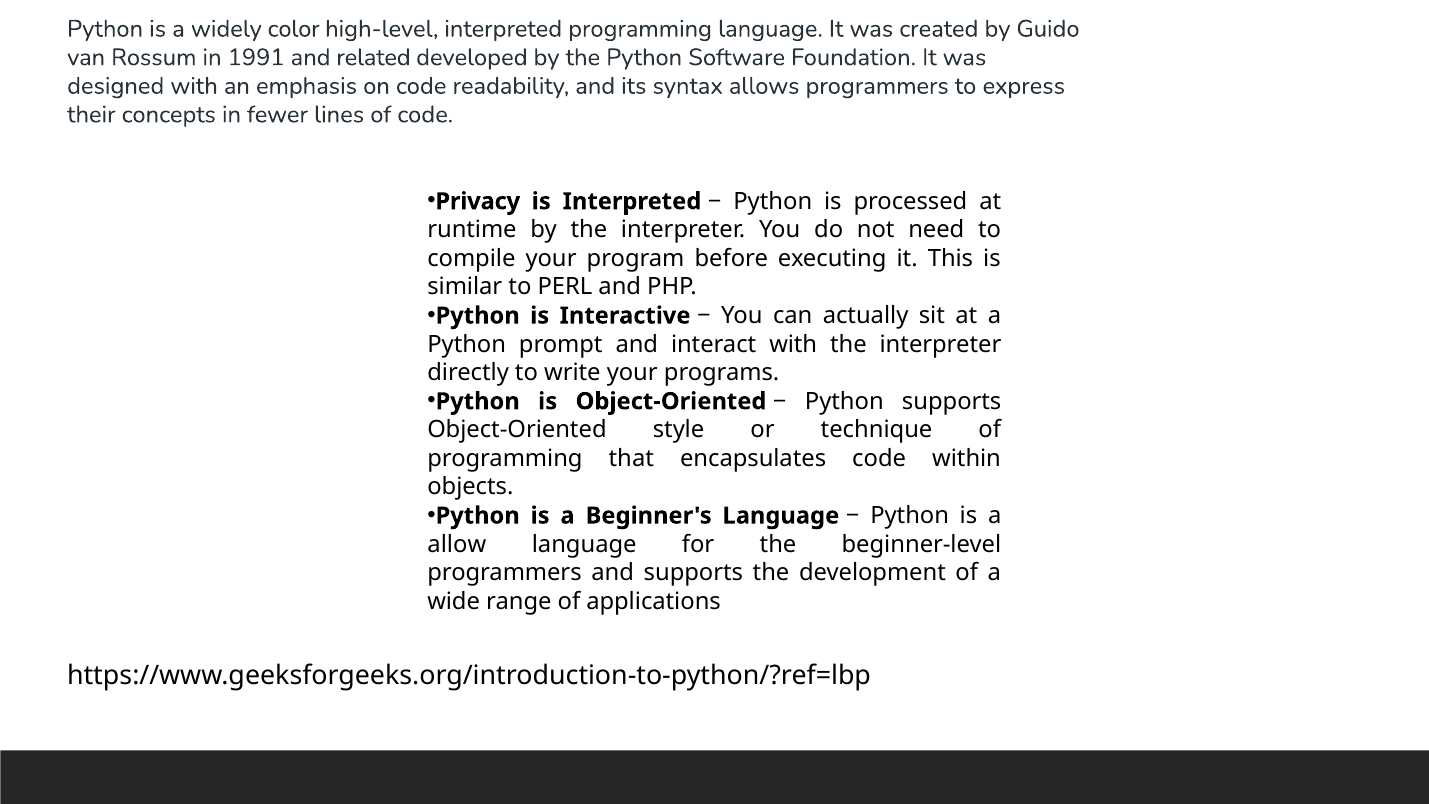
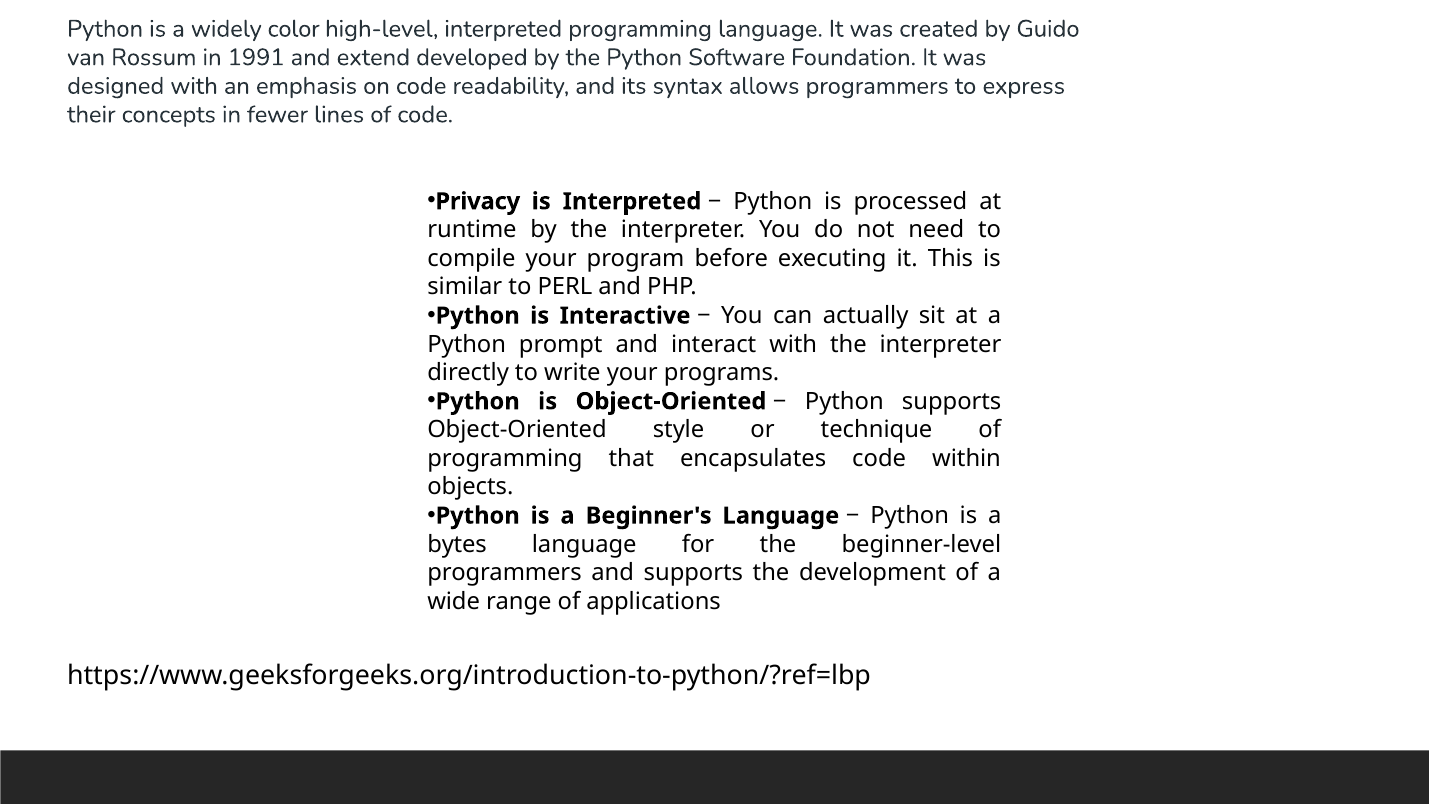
related: related -> extend
allow: allow -> bytes
